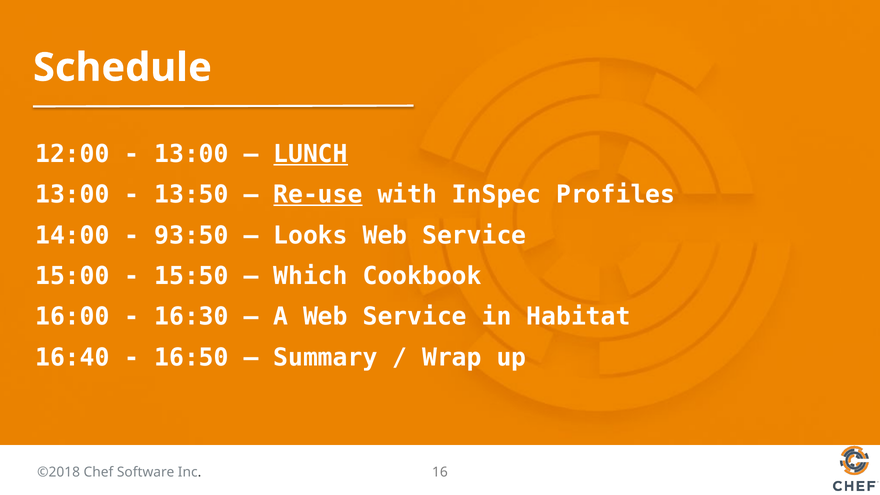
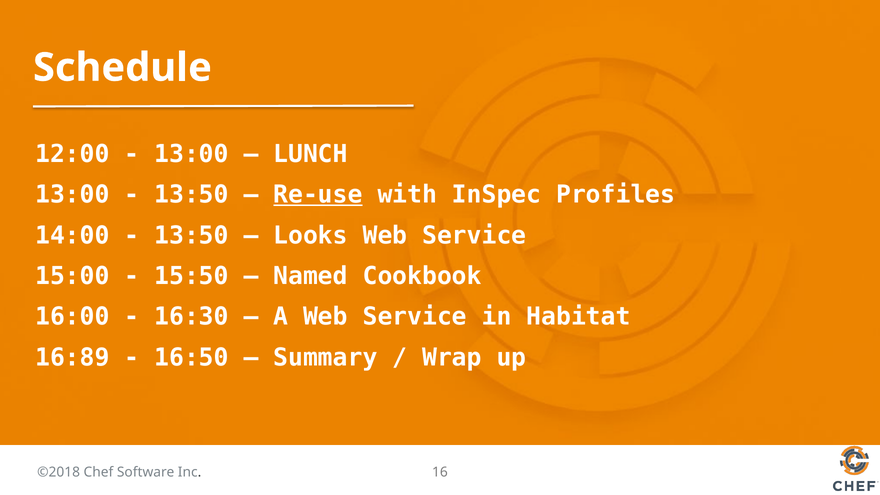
LUNCH underline: present -> none
93:50 at (191, 235): 93:50 -> 13:50
Which: Which -> Named
16:40: 16:40 -> 16:89
